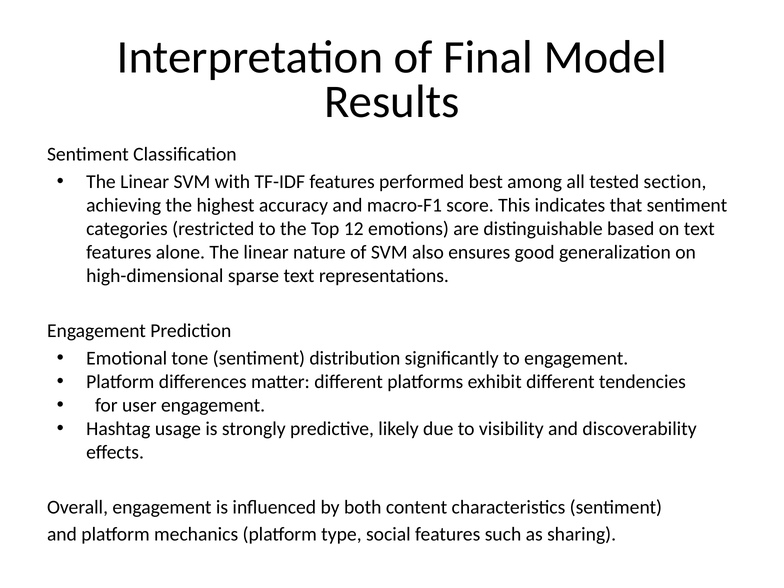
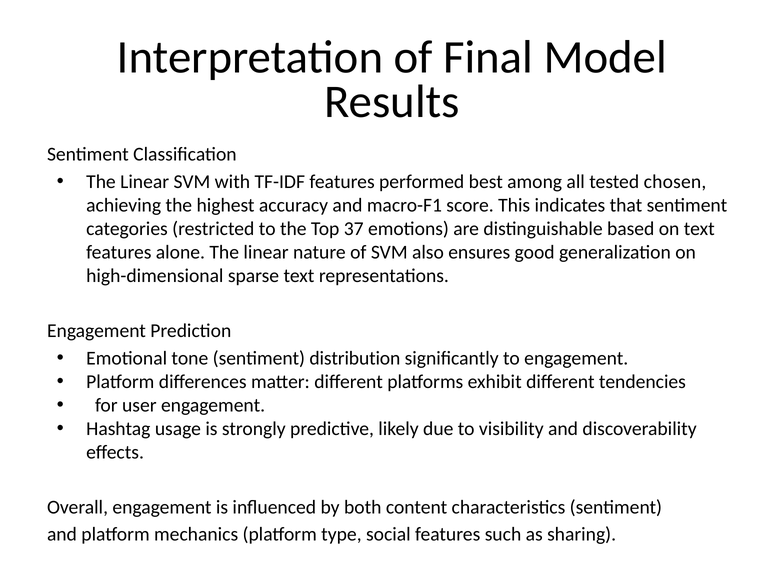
section: section -> chosen
12: 12 -> 37
